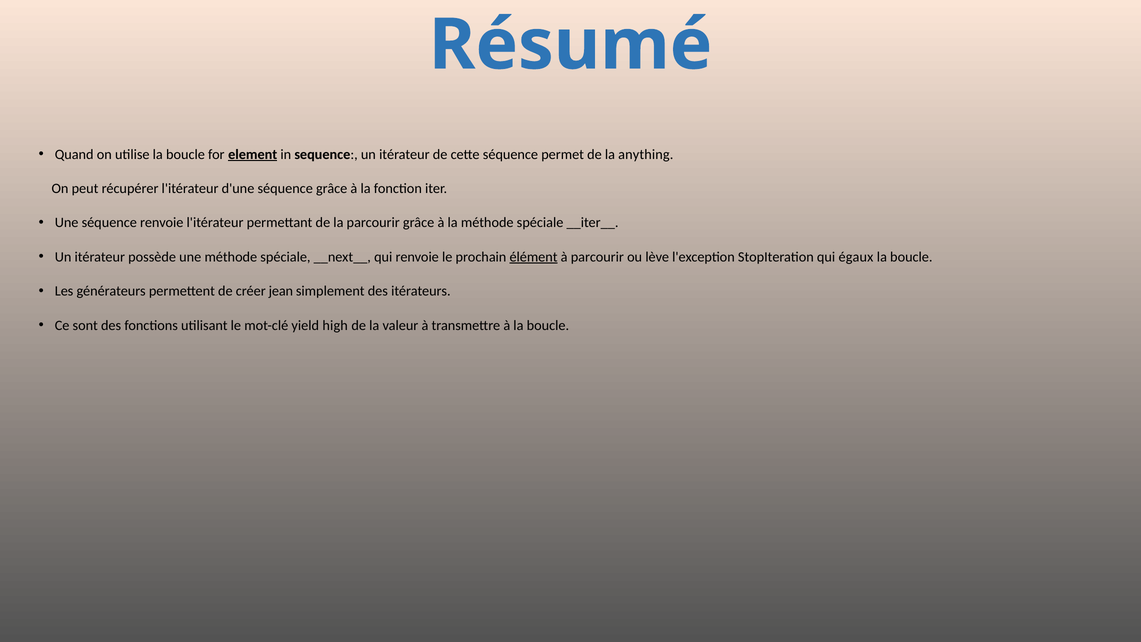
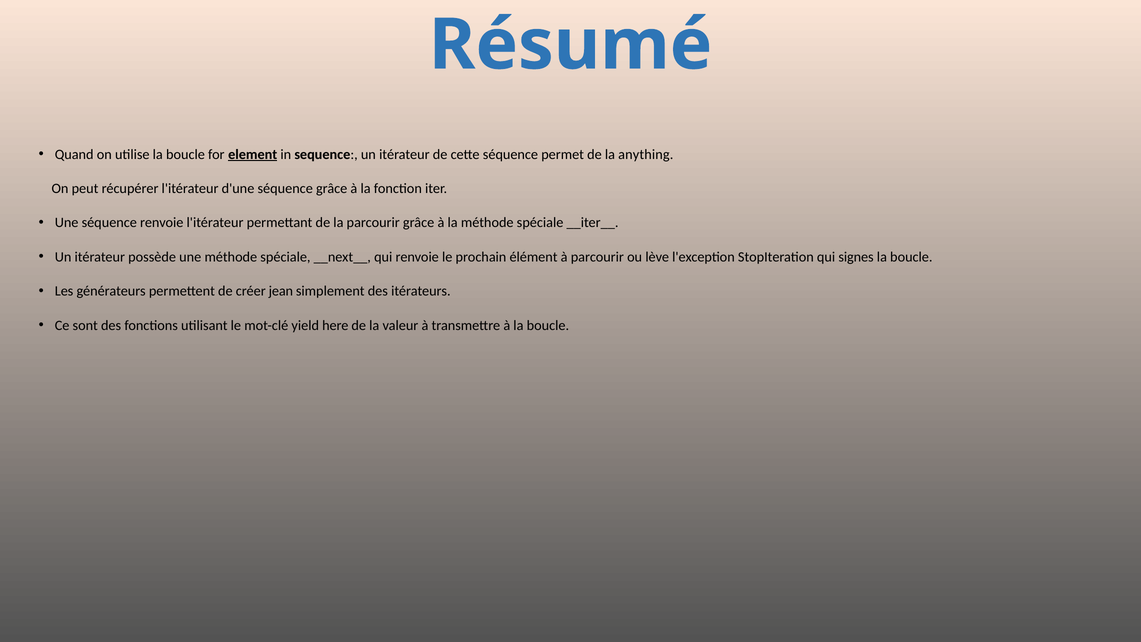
élément underline: present -> none
égaux: égaux -> signes
high: high -> here
